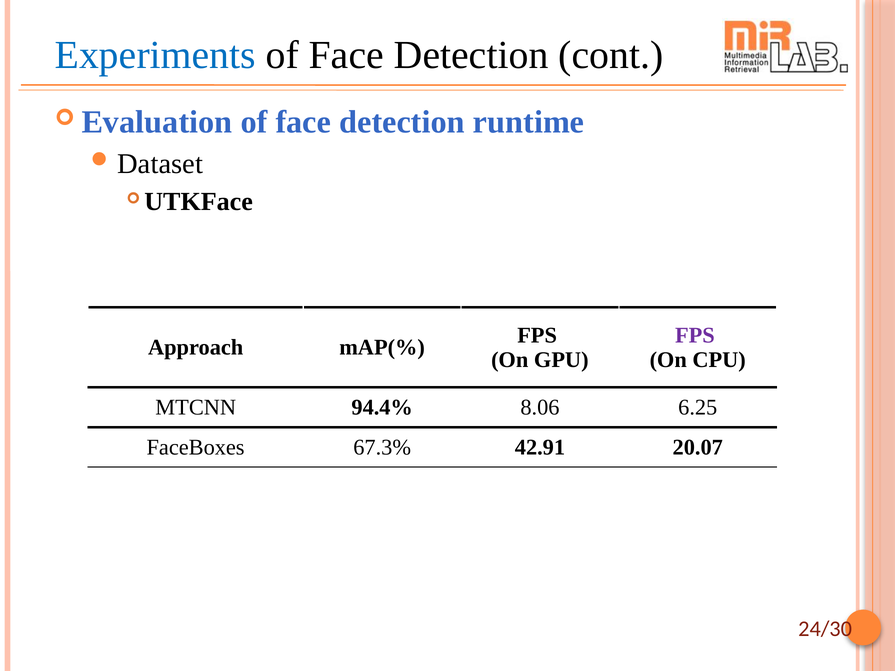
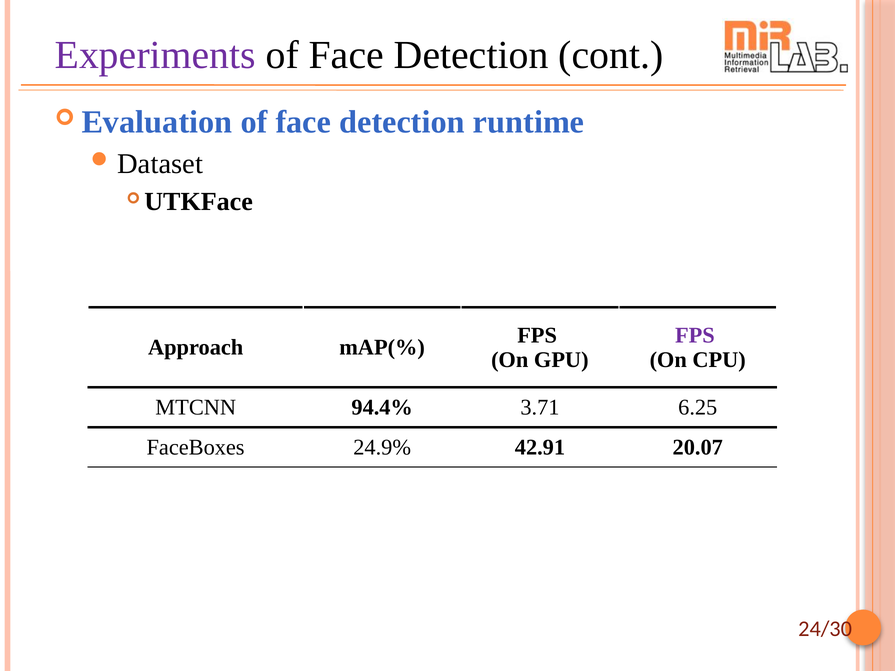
Experiments colour: blue -> purple
8.06: 8.06 -> 3.71
67.3%: 67.3% -> 24.9%
